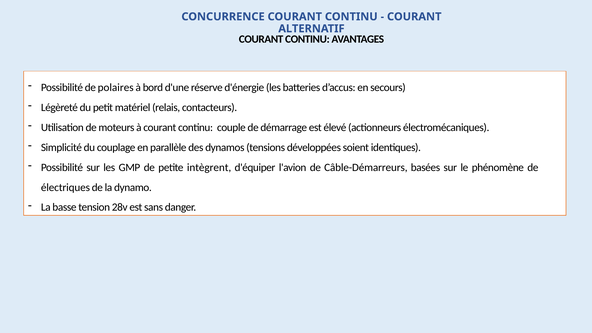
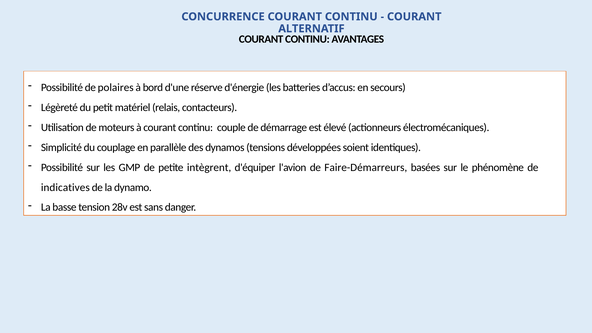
Câble-Démarreurs: Câble-Démarreurs -> Faire-Démarreurs
électriques: électriques -> indicatives
